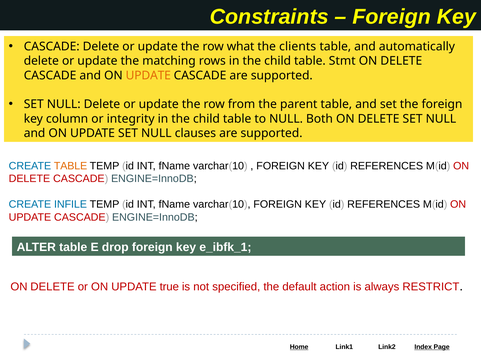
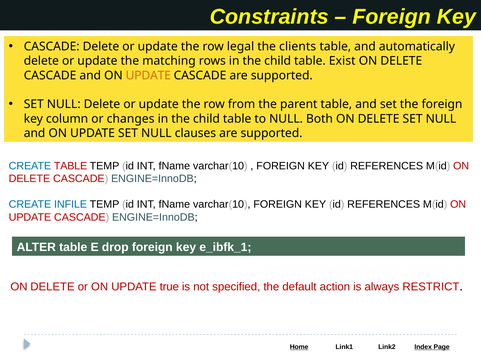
what: what -> legal
Stmt: Stmt -> Exist
integrity: integrity -> changes
TABLE at (71, 166) colour: orange -> red
